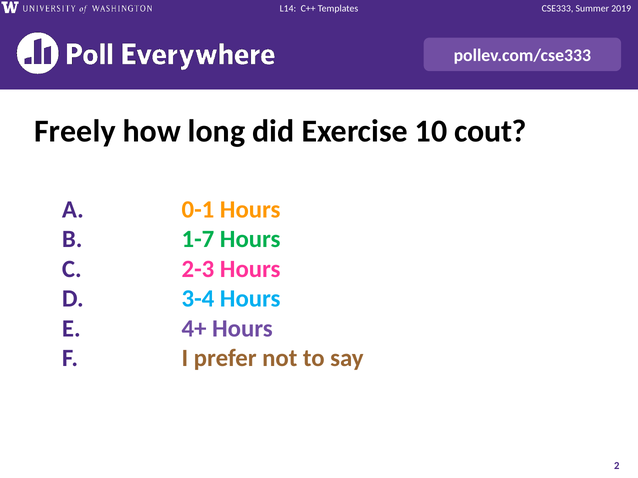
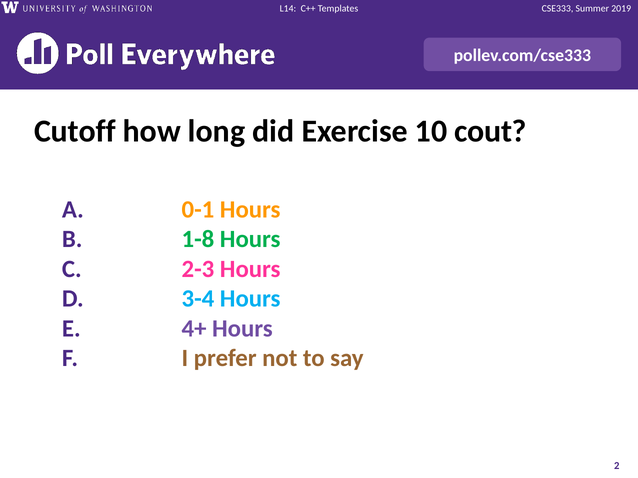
Freely: Freely -> Cutoff
1-7: 1-7 -> 1-8
